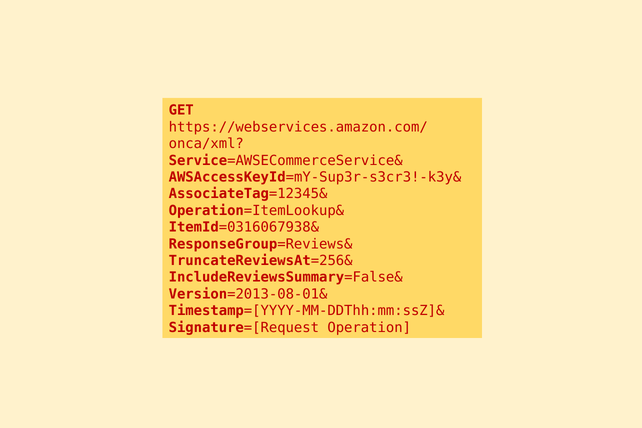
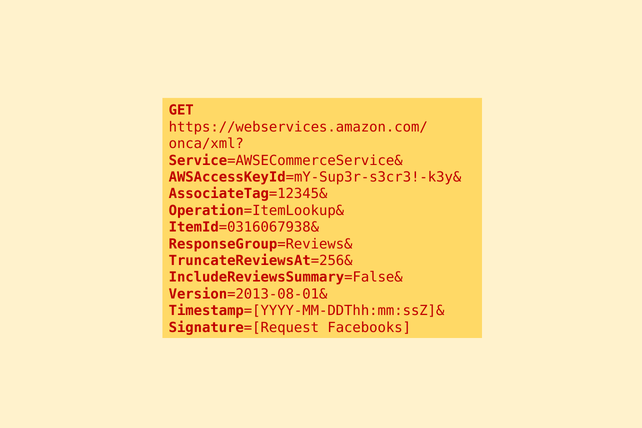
Operation: Operation -> Facebooks
